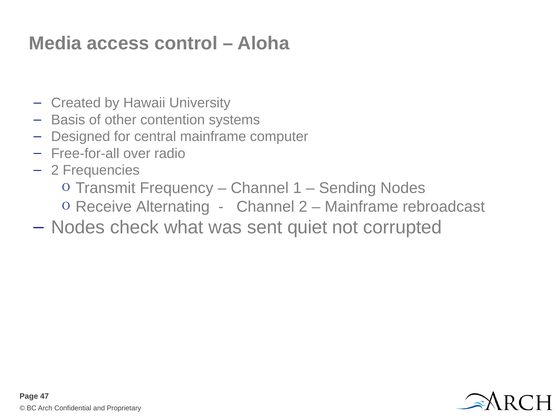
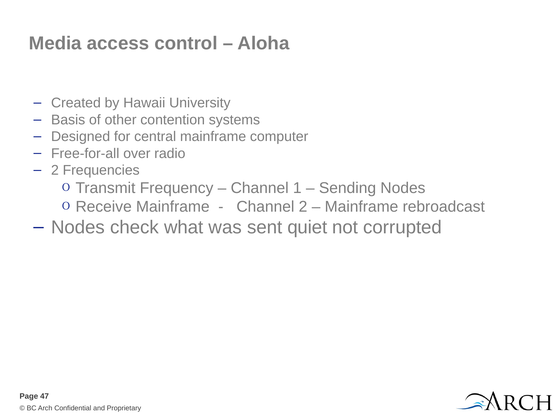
Receive Alternating: Alternating -> Mainframe
